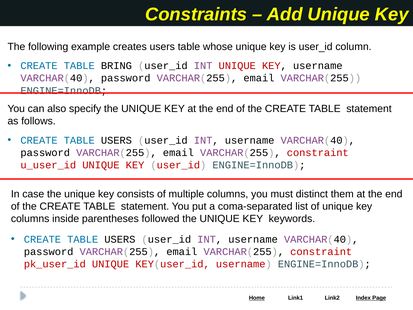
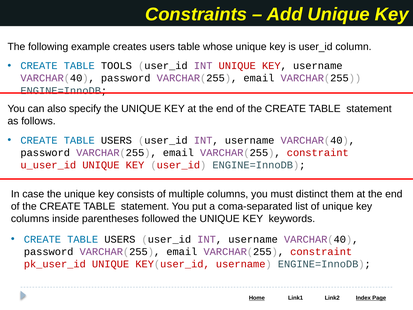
BRING: BRING -> TOOLS
